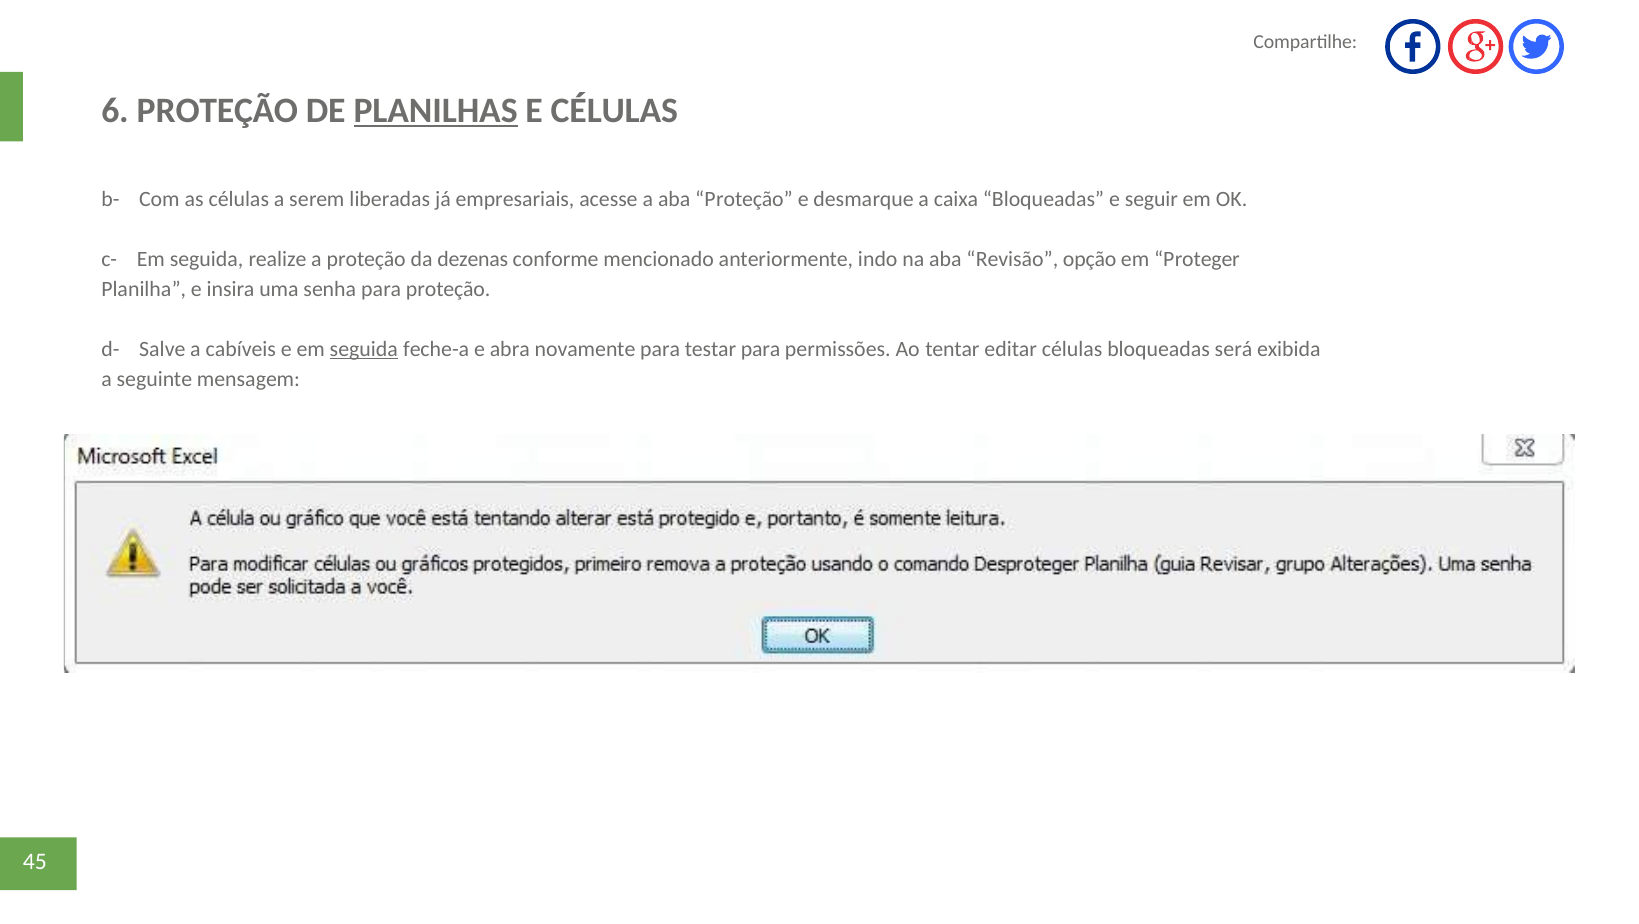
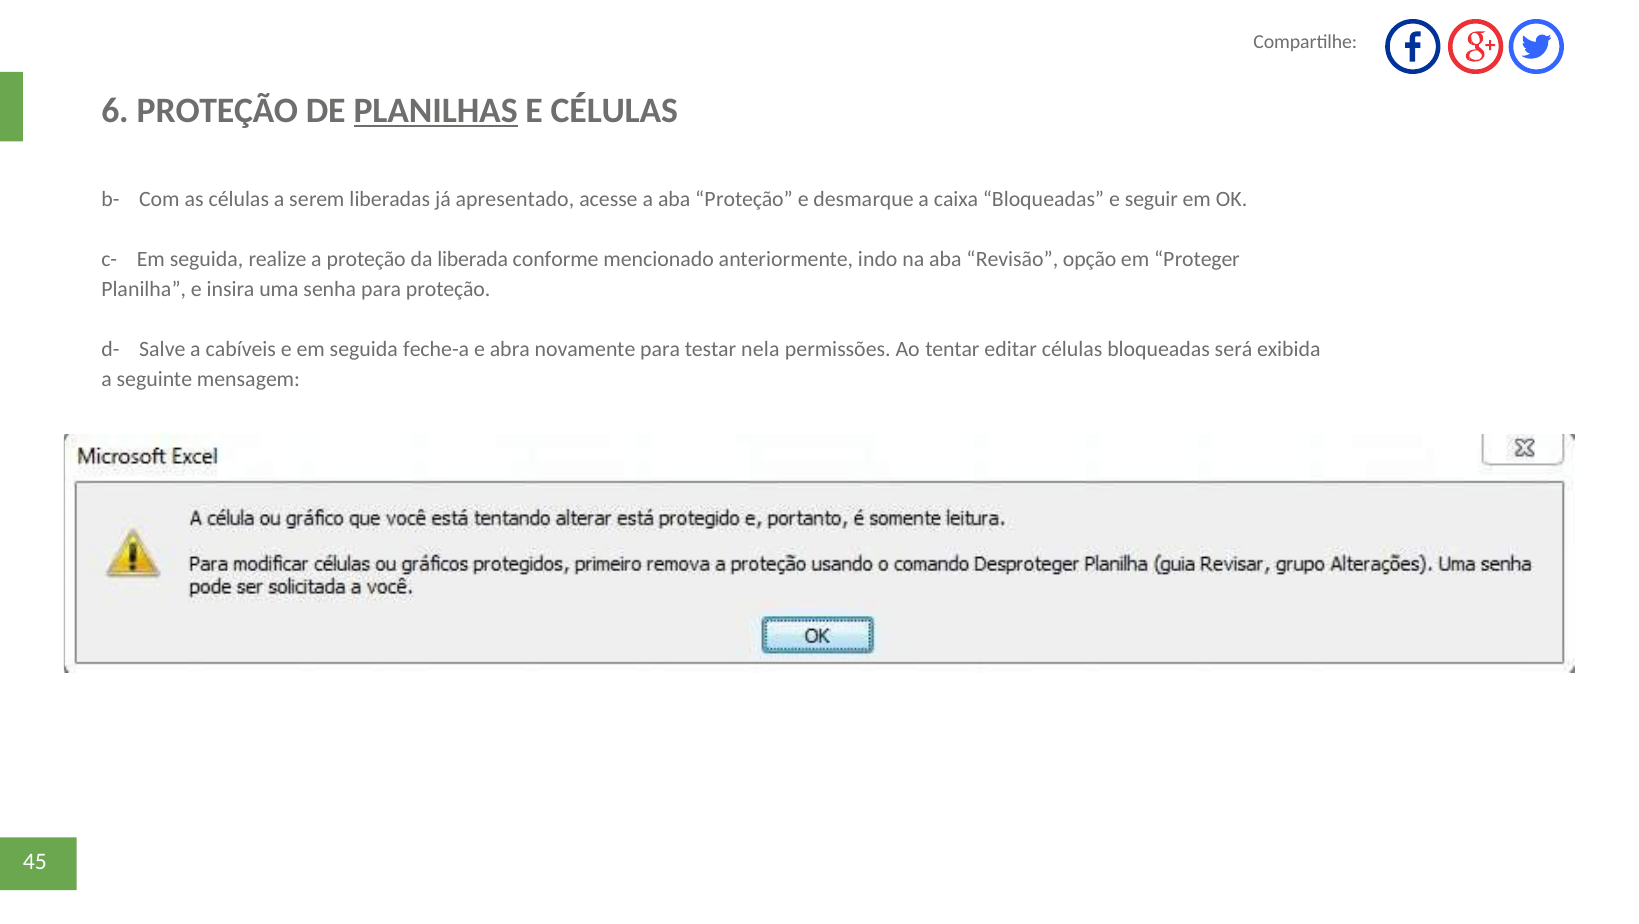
empresariais: empresariais -> apresentado
dezenas: dezenas -> liberada
seguida at (364, 349) underline: present -> none
testar para: para -> nela
